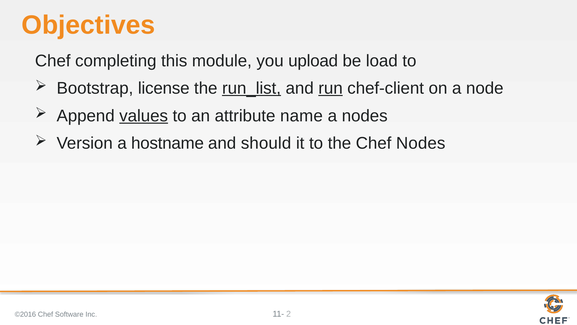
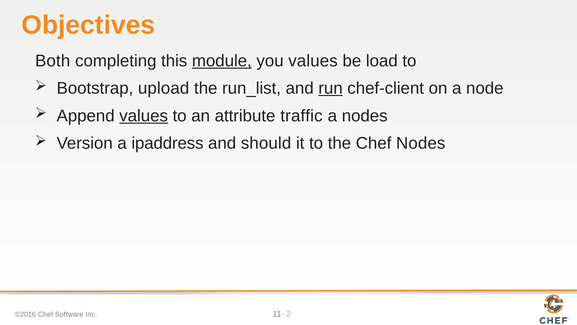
Chef at (53, 61): Chef -> Both
module underline: none -> present
you upload: upload -> values
license: license -> upload
run_list underline: present -> none
name: name -> traffic
hostname: hostname -> ipaddress
